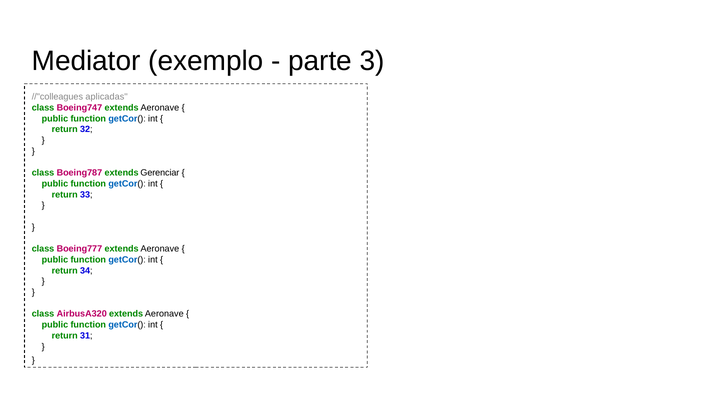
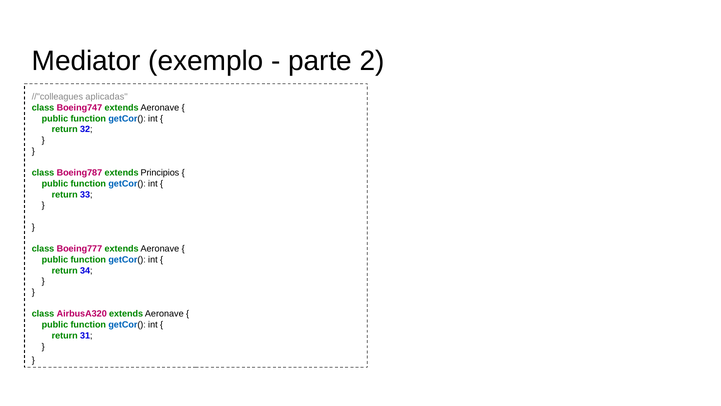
3: 3 -> 2
Gerenciar: Gerenciar -> Principios
